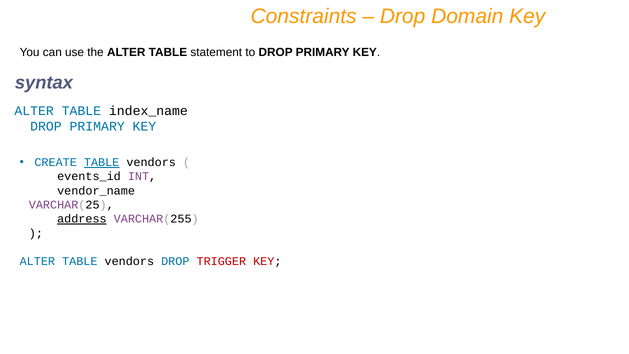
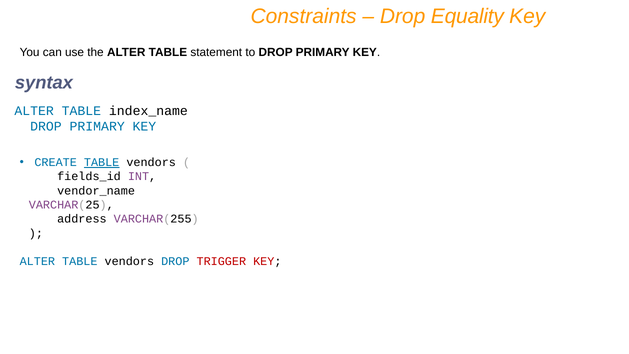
Domain: Domain -> Equality
events_id: events_id -> fields_id
address underline: present -> none
